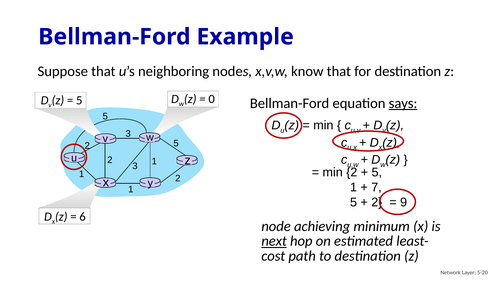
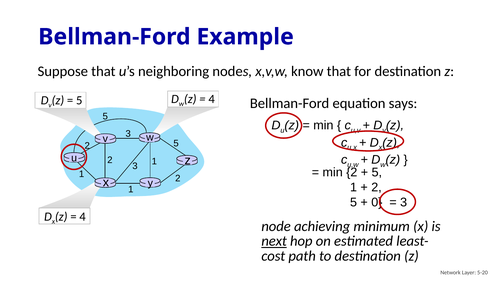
0 at (212, 99): 0 -> 4
says underline: present -> none
7 at (376, 187): 7 -> 2
2 at (377, 202): 2 -> 0
9 at (404, 202): 9 -> 3
6 at (83, 216): 6 -> 4
